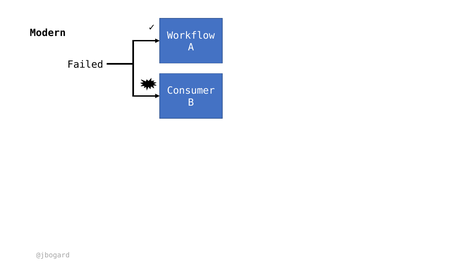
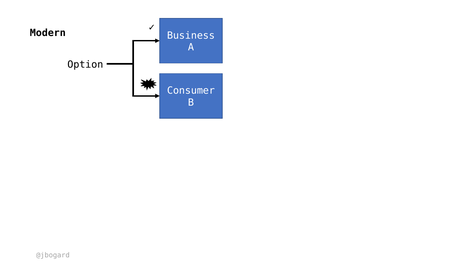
Workflow: Workflow -> Business
Failed: Failed -> Option
